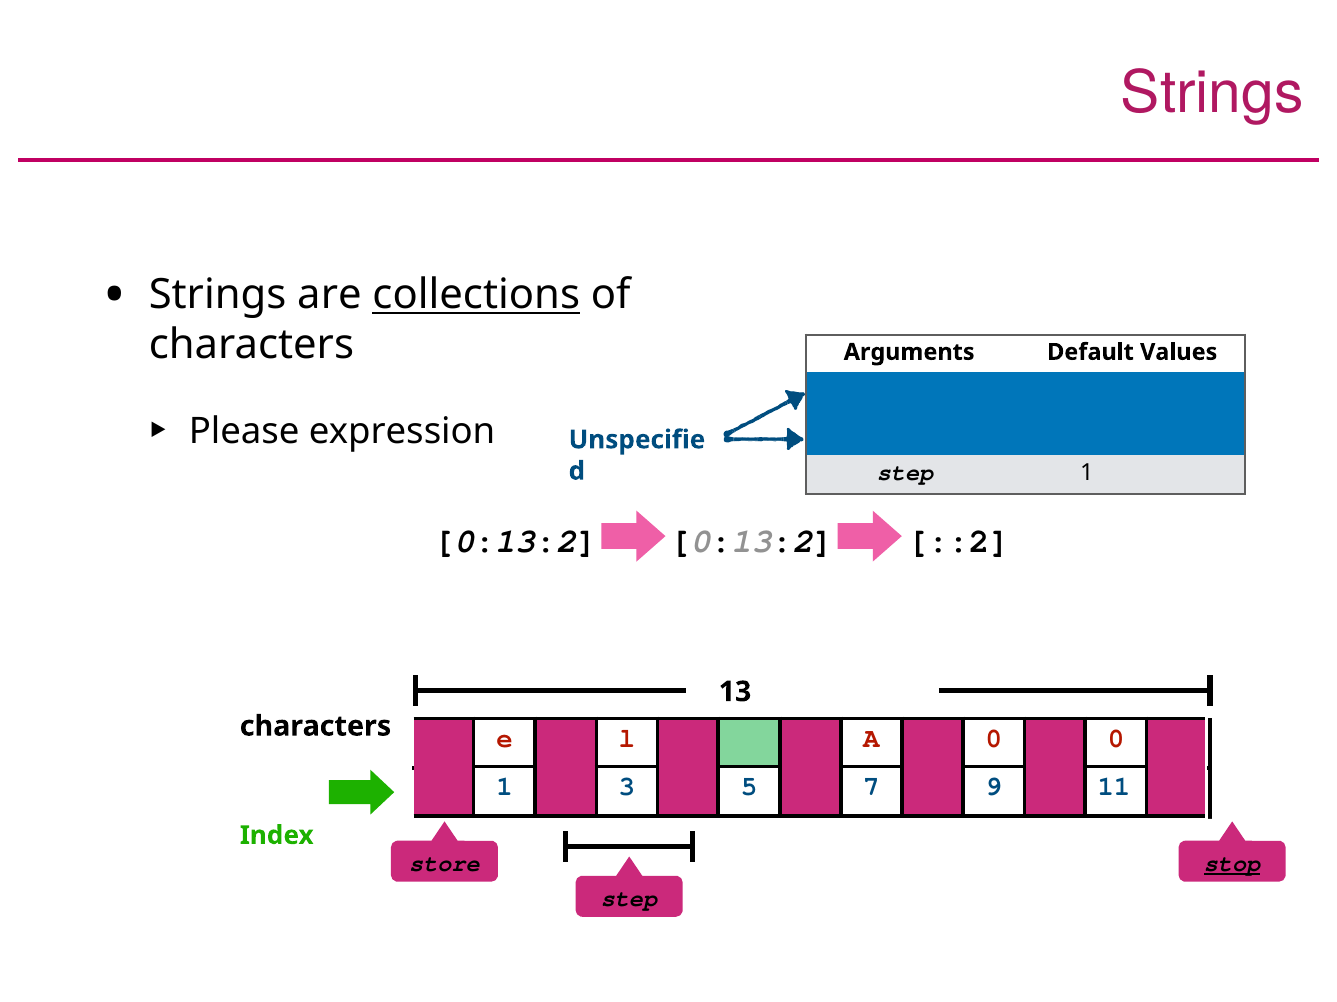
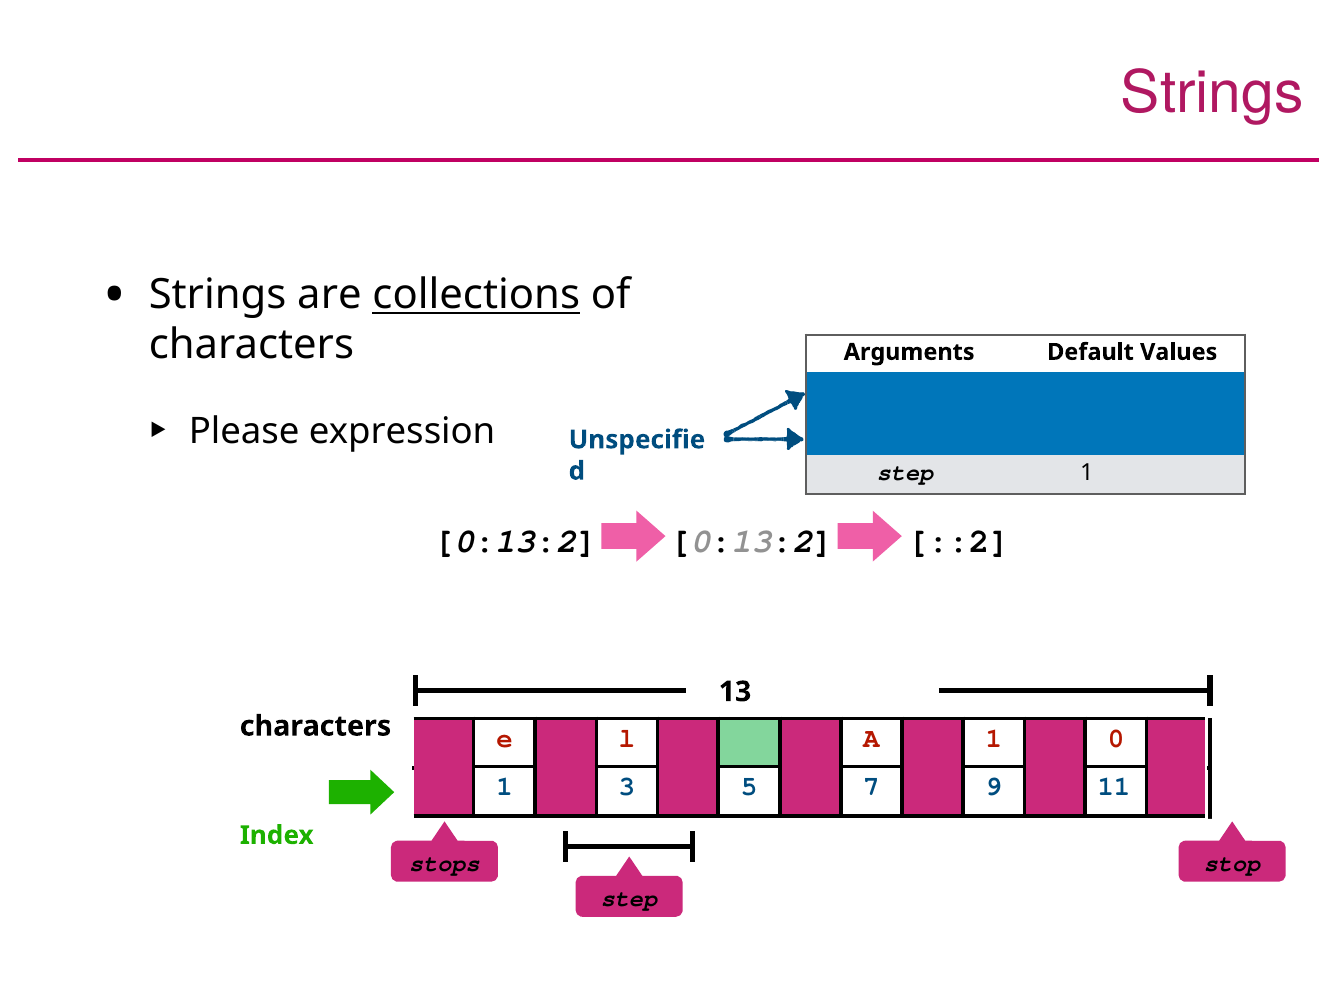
A 0: 0 -> 1
store: store -> stops
stop at (1232, 865) underline: present -> none
